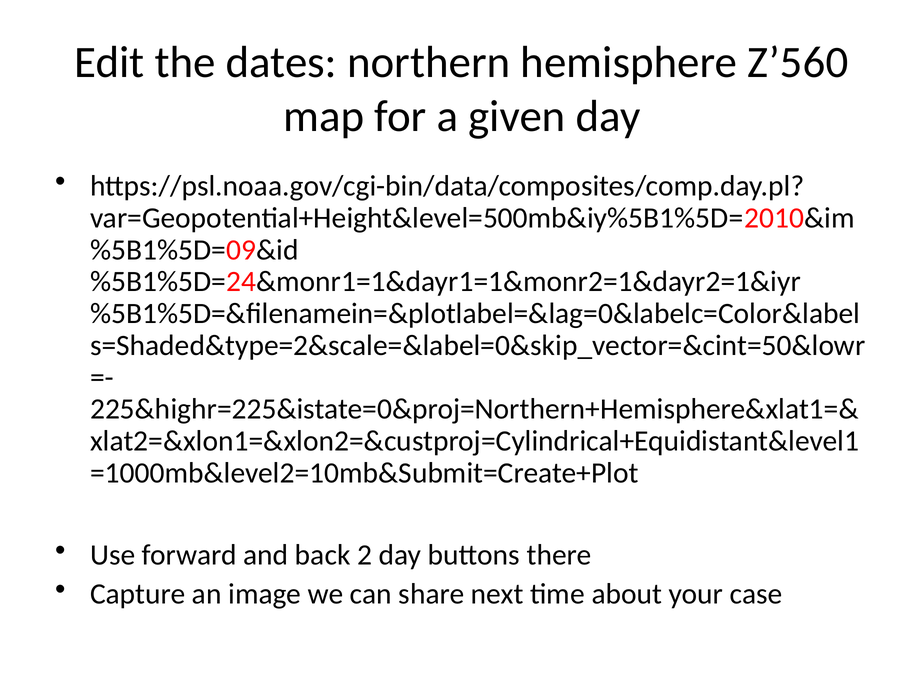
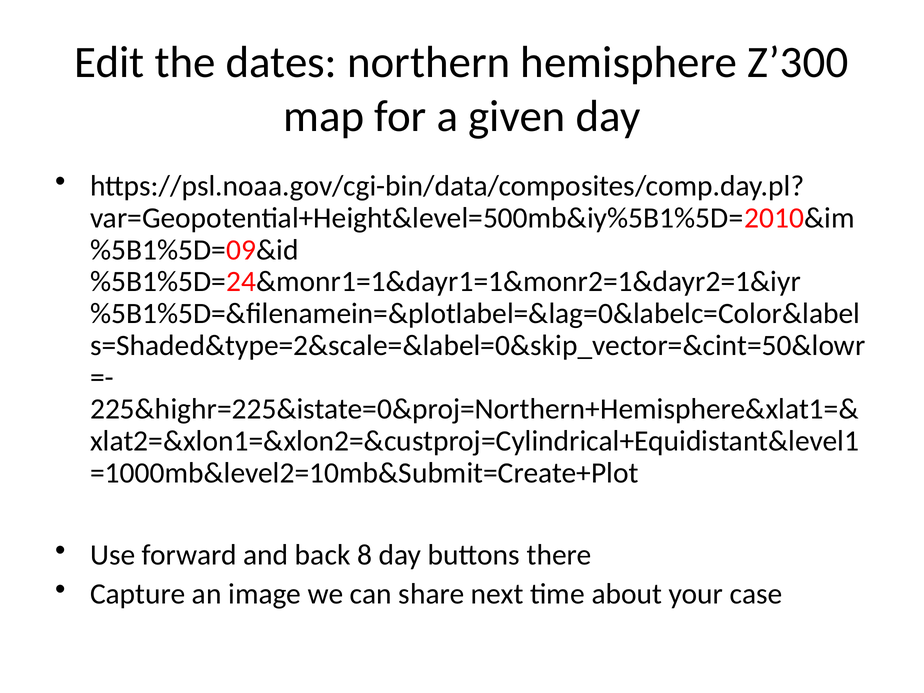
Z’560: Z’560 -> Z’300
2: 2 -> 8
